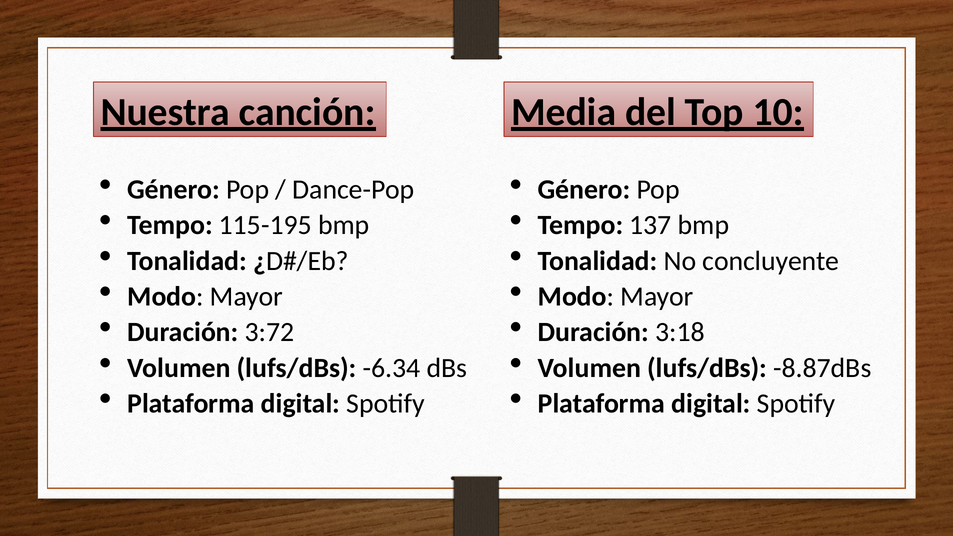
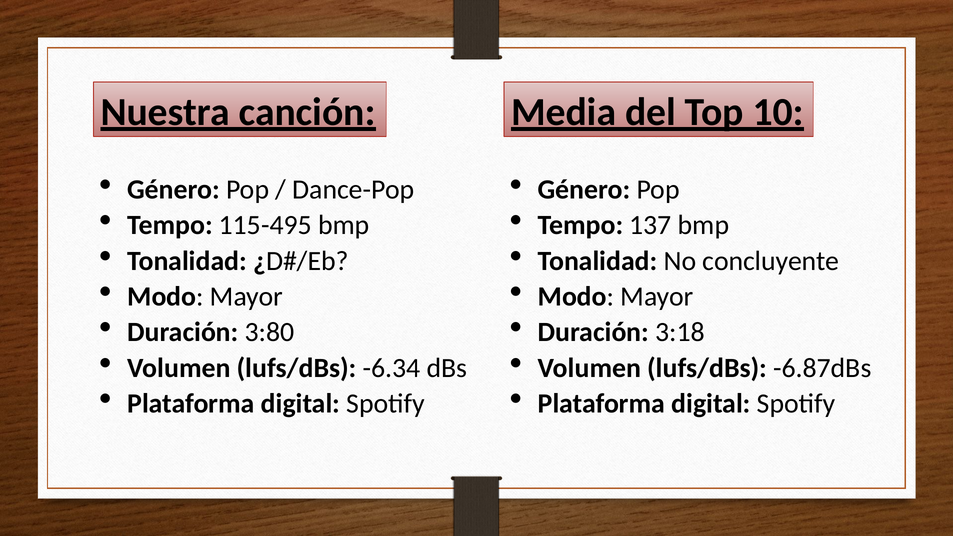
115-195: 115-195 -> 115-495
3:72: 3:72 -> 3:80
-8.87dBs: -8.87dBs -> -6.87dBs
